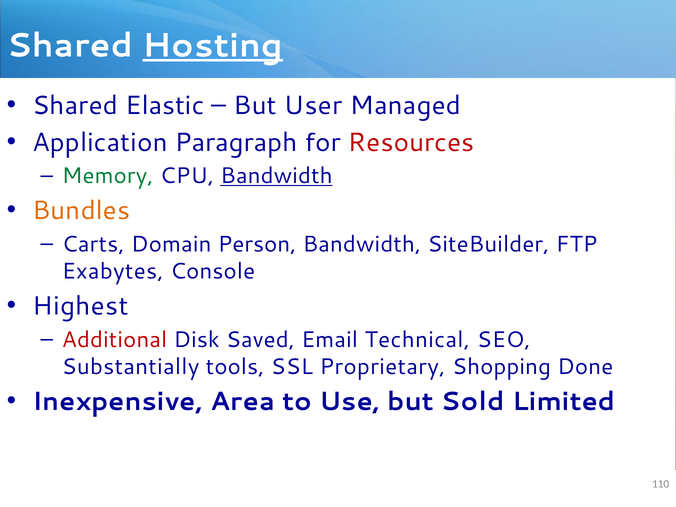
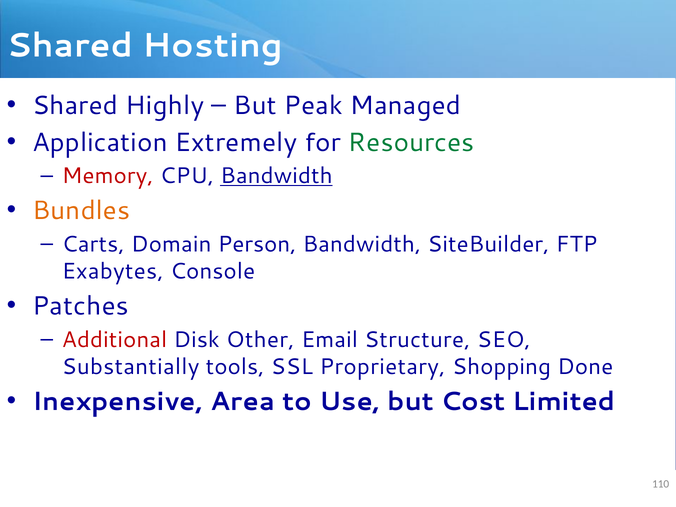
Hosting underline: present -> none
Elastic: Elastic -> Highly
User: User -> Peak
Paragraph: Paragraph -> Extremely
Resources colour: red -> green
Memory colour: green -> red
Highest: Highest -> Patches
Saved: Saved -> Other
Technical: Technical -> Structure
Sold: Sold -> Cost
